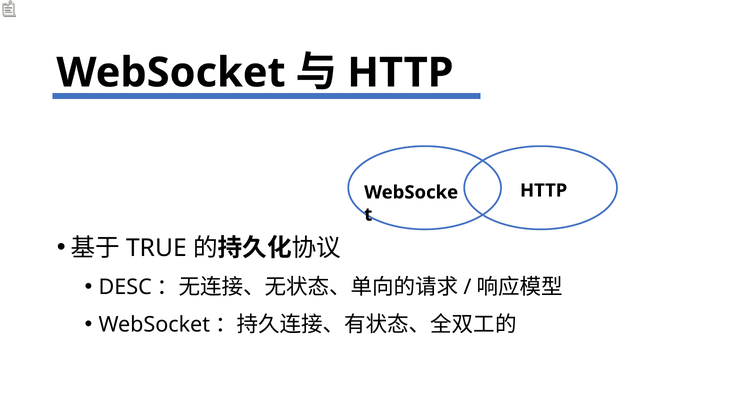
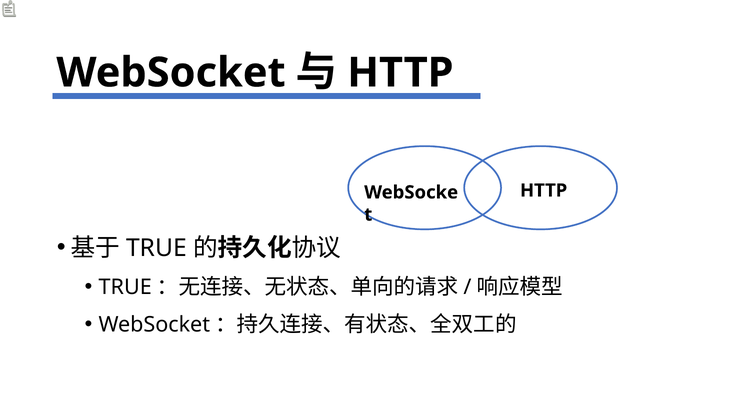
DESC at (125, 287): DESC -> TRUE
